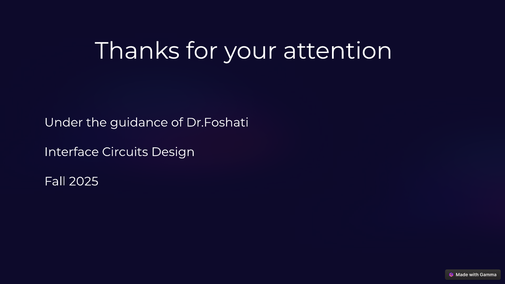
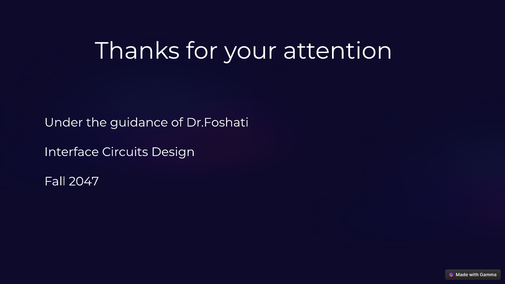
2025: 2025 -> 2047
